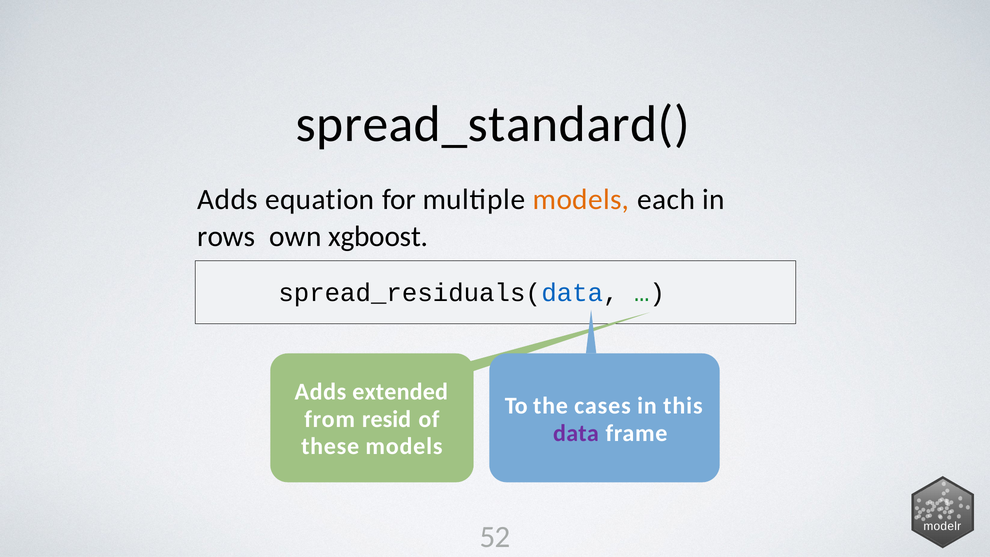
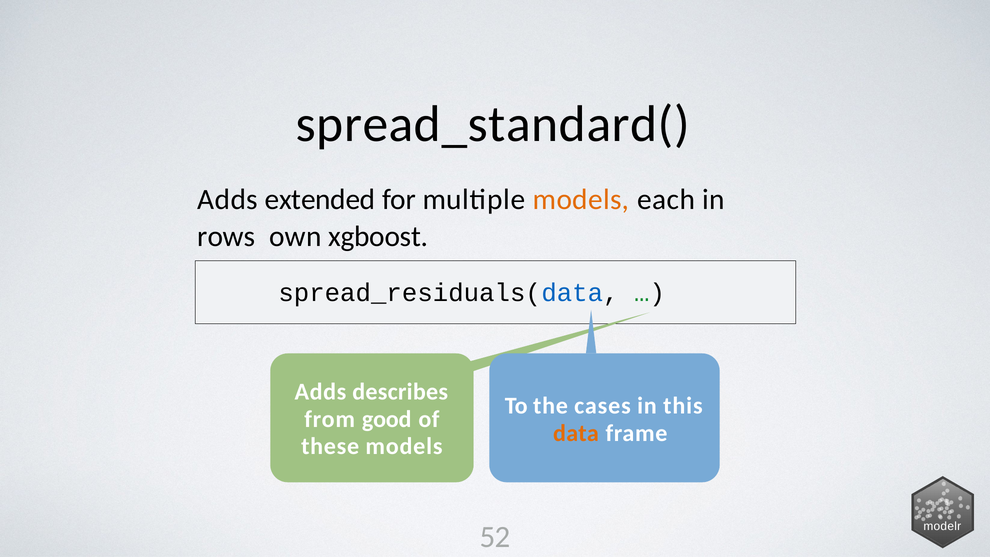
equation: equation -> extended
extended: extended -> describes
resid: resid -> good
data colour: purple -> orange
